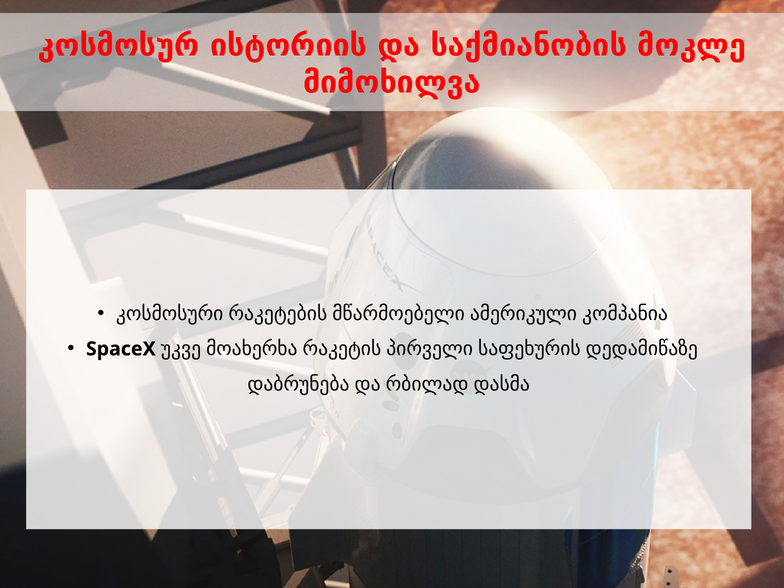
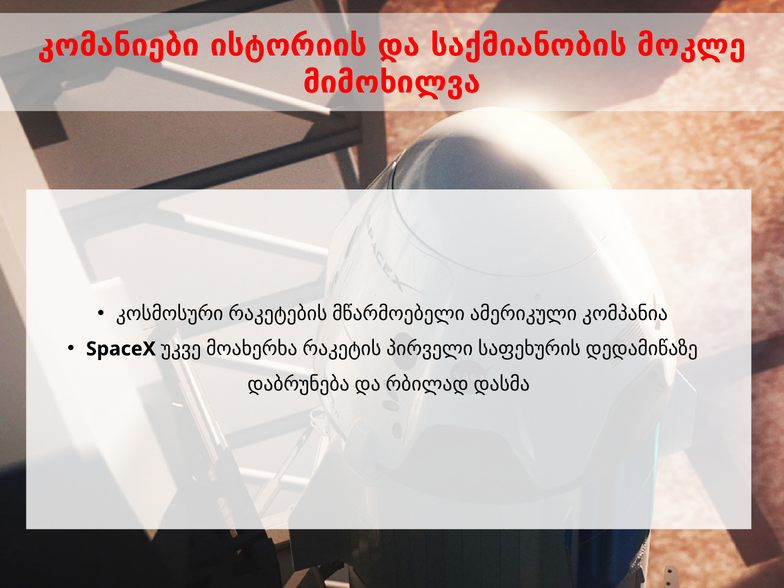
კოსმოსურ: კოსმოსურ -> კომანიები
